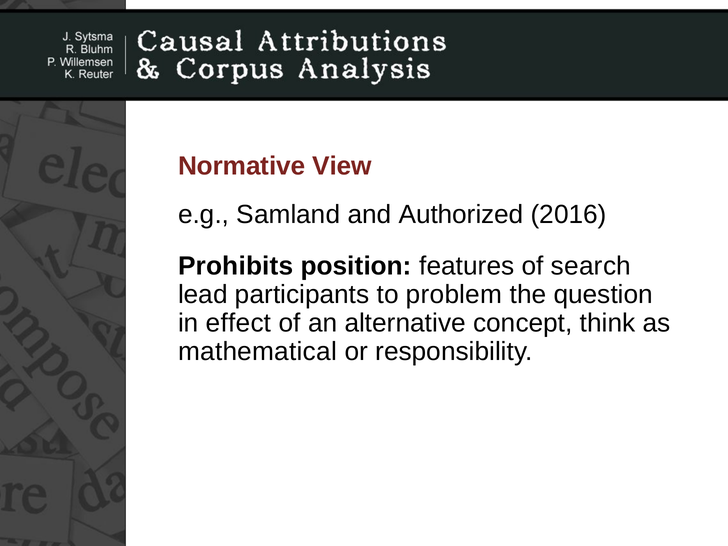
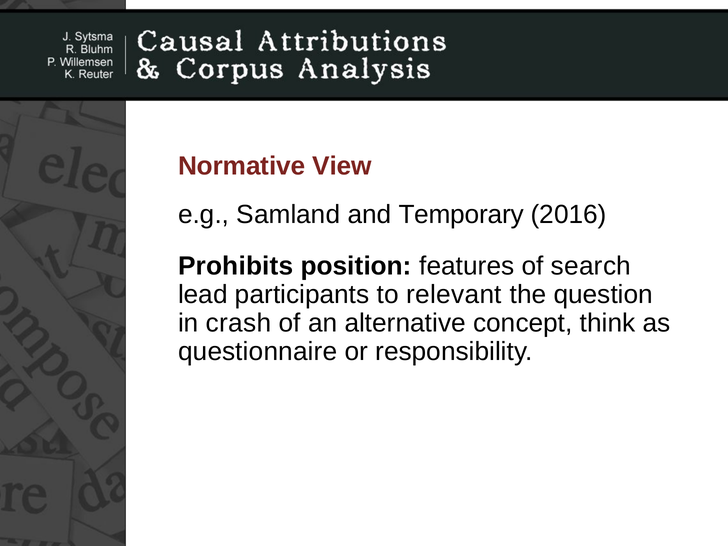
Authorized: Authorized -> Temporary
problem: problem -> relevant
effect: effect -> crash
mathematical: mathematical -> questionnaire
